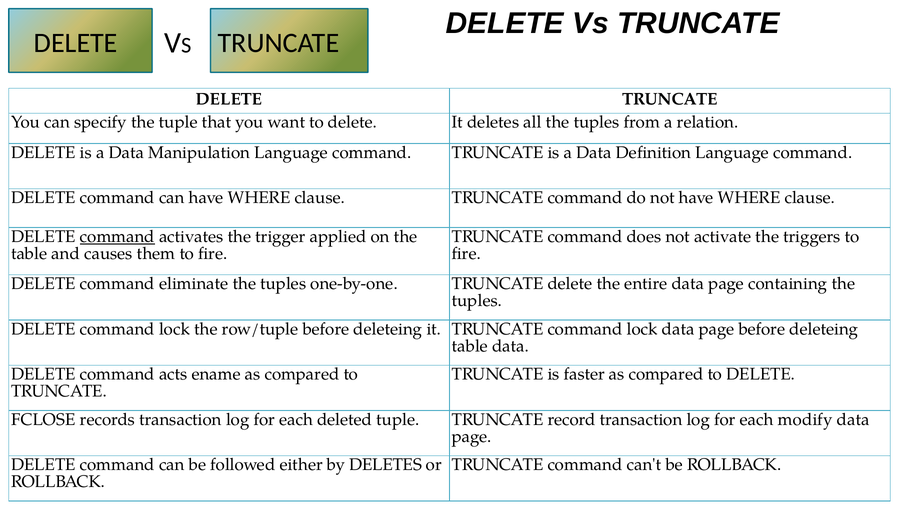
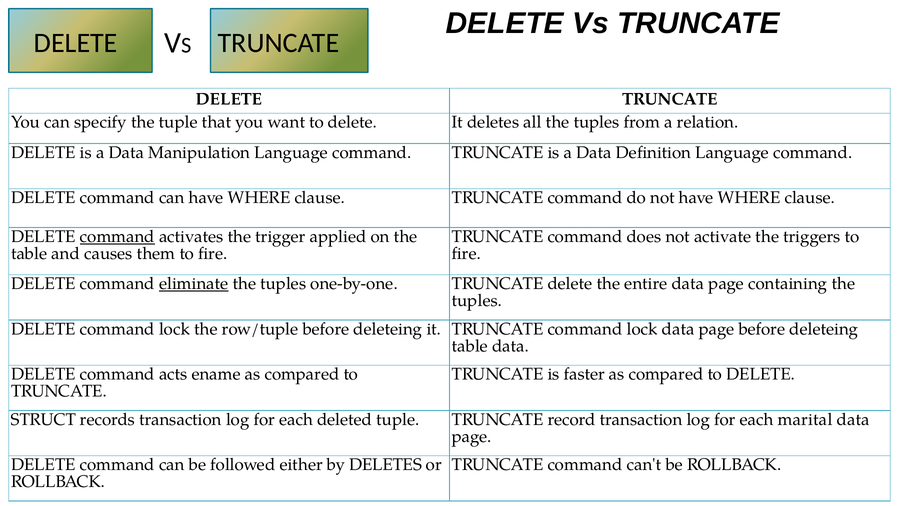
eliminate underline: none -> present
FCLOSE: FCLOSE -> STRUCT
modify: modify -> marital
